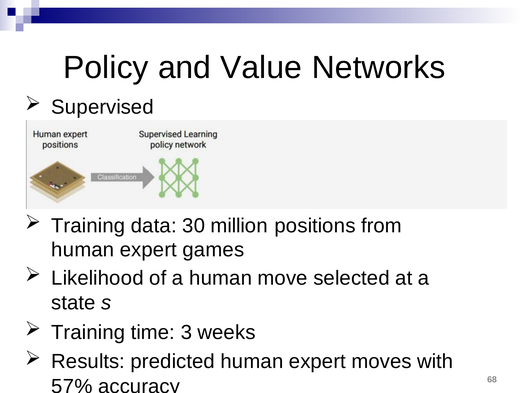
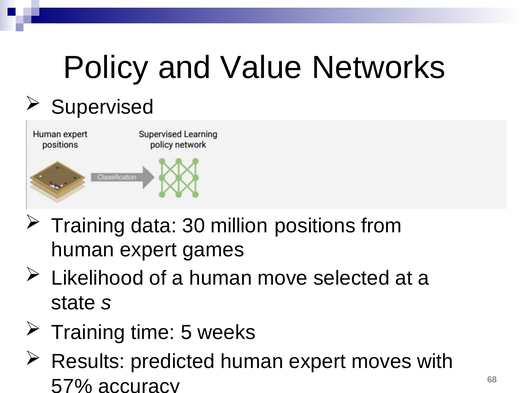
3: 3 -> 5
